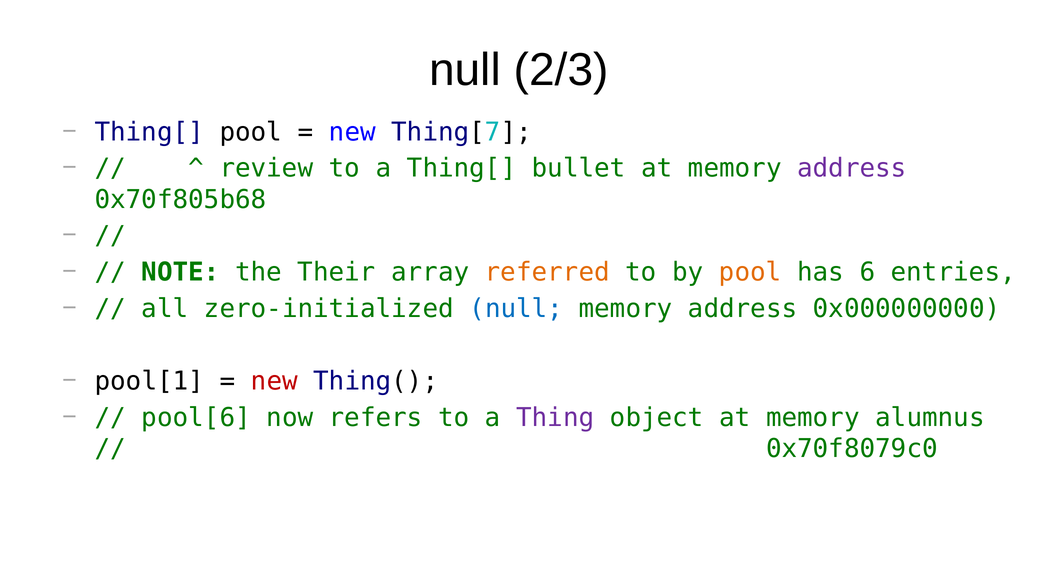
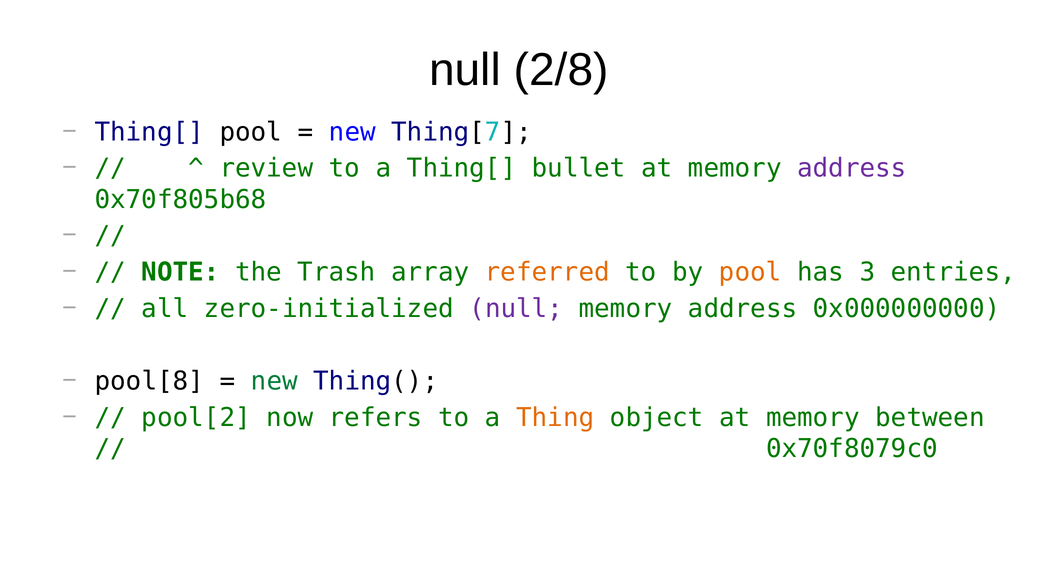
2/3: 2/3 -> 2/8
Their: Their -> Trash
6: 6 -> 3
null at (516, 308) colour: blue -> purple
pool[1: pool[1 -> pool[8
new at (274, 381) colour: red -> green
pool[6: pool[6 -> pool[2
Thing colour: purple -> orange
alumnus: alumnus -> between
